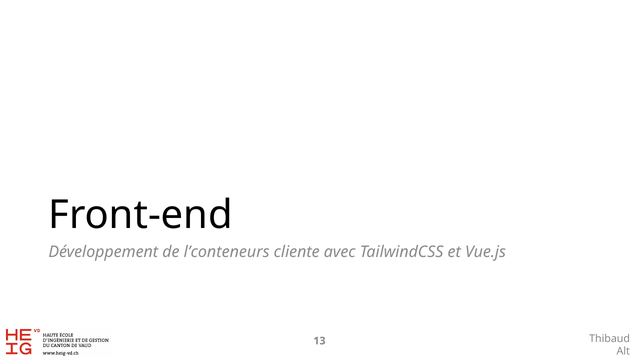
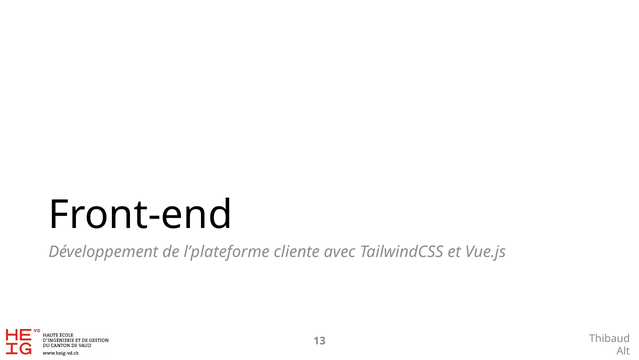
l’conteneurs: l’conteneurs -> l’plateforme
